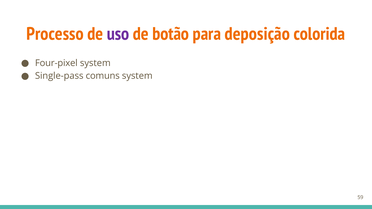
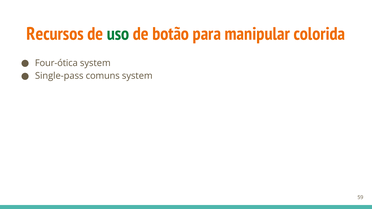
Processo: Processo -> Recursos
uso colour: purple -> green
deposição: deposição -> manipular
Four-pixel: Four-pixel -> Four-ótica
